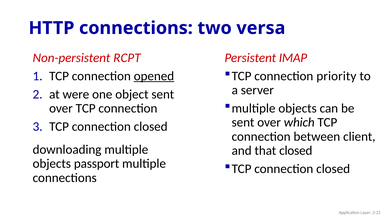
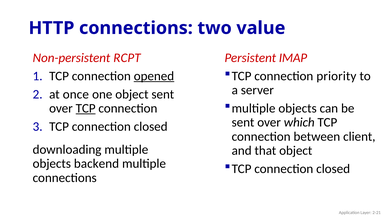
versa: versa -> value
were: were -> once
TCP at (86, 108) underline: none -> present
that closed: closed -> object
passport: passport -> backend
